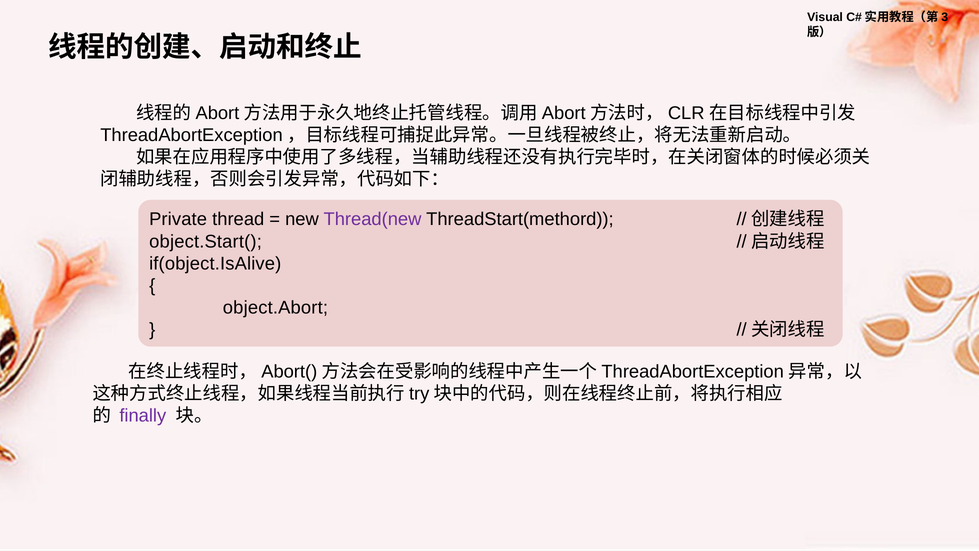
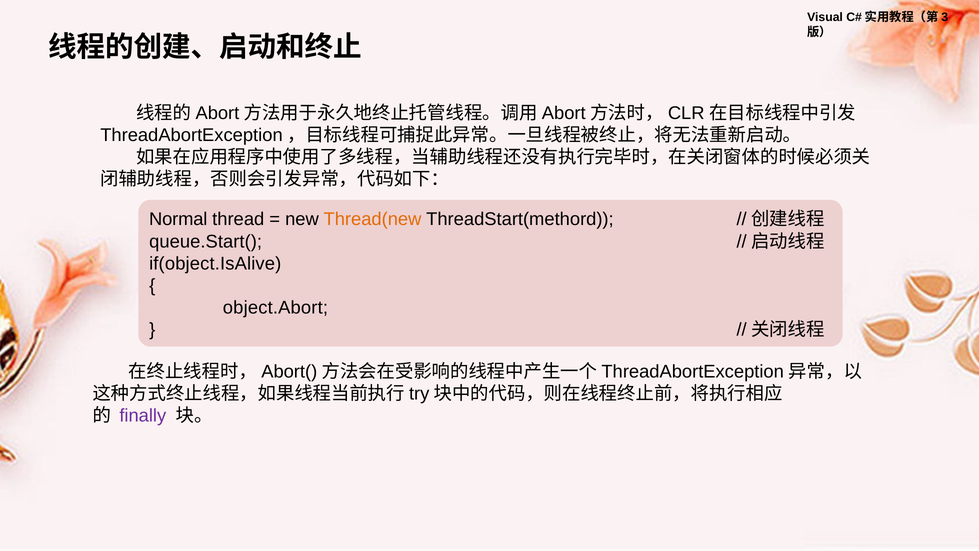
Private: Private -> Normal
Thread(new colour: purple -> orange
object.Start(: object.Start( -> queue.Start(
